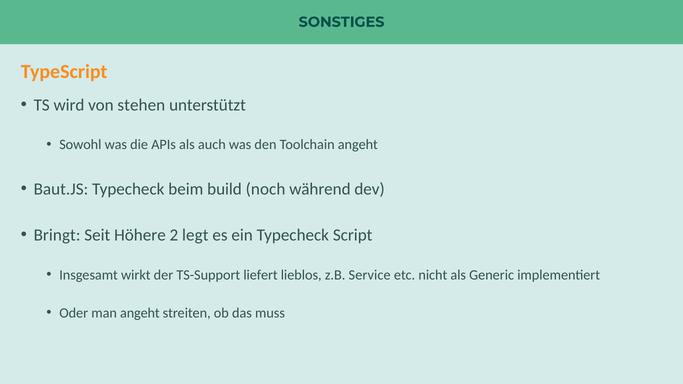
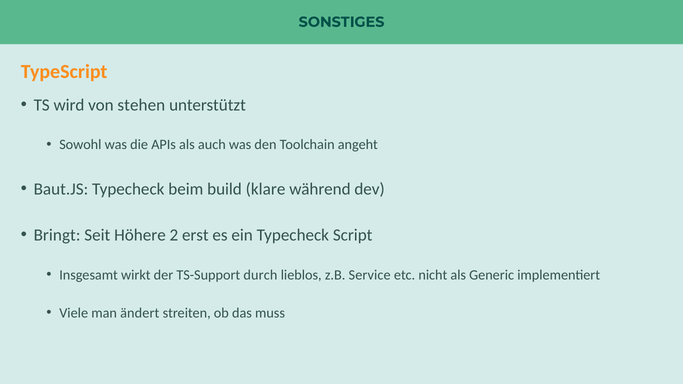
noch: noch -> klare
legt: legt -> erst
liefert: liefert -> durch
Oder: Oder -> Viele
man angeht: angeht -> ändert
